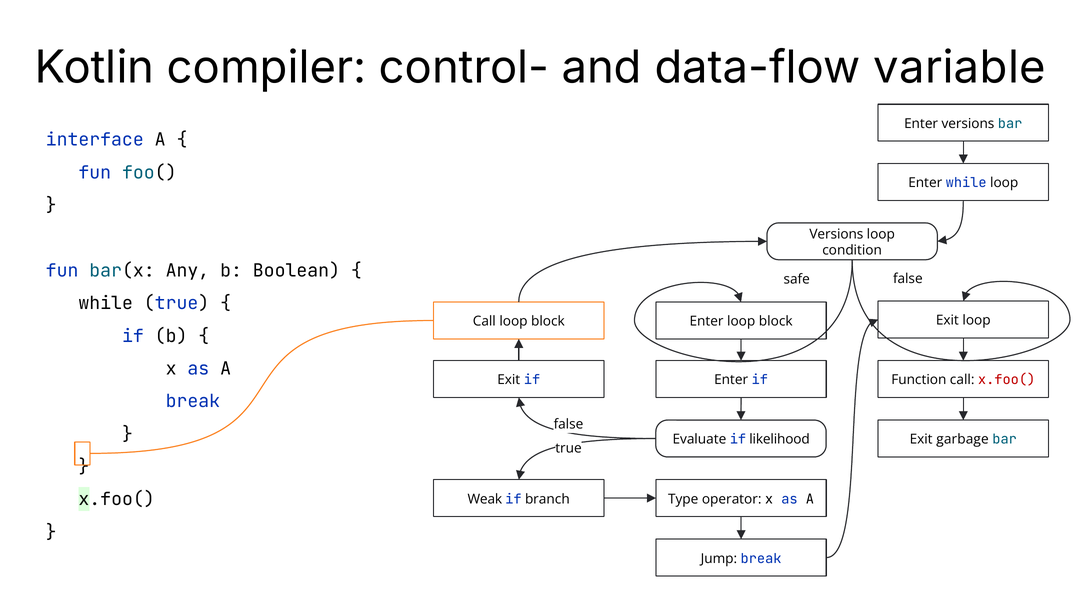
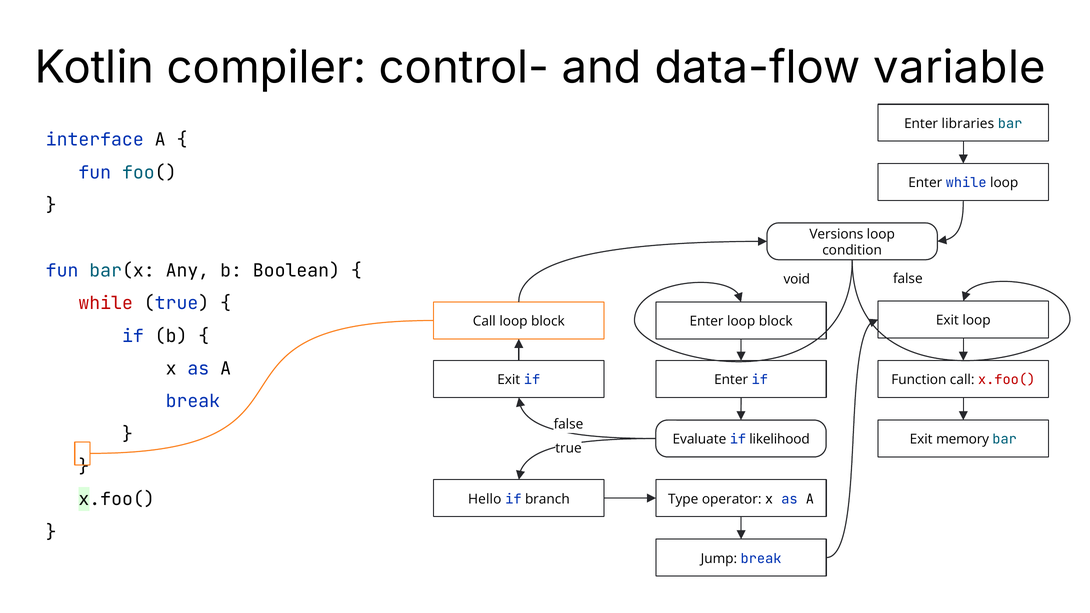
Enter versions: versions -> libraries
safe: safe -> void
while at (106, 303) colour: black -> red
garbage: garbage -> memory
Weak: Weak -> Hello
